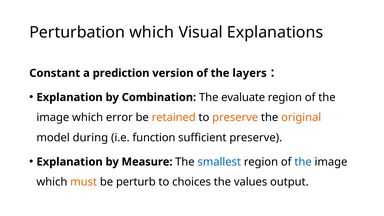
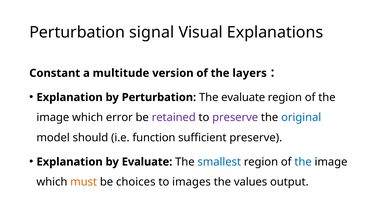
Perturbation which: which -> signal
prediction: prediction -> multitude
by Combination: Combination -> Perturbation
retained colour: orange -> purple
preserve at (235, 118) colour: orange -> purple
original colour: orange -> blue
during: during -> should
by Measure: Measure -> Evaluate
perturb: perturb -> choices
choices: choices -> images
